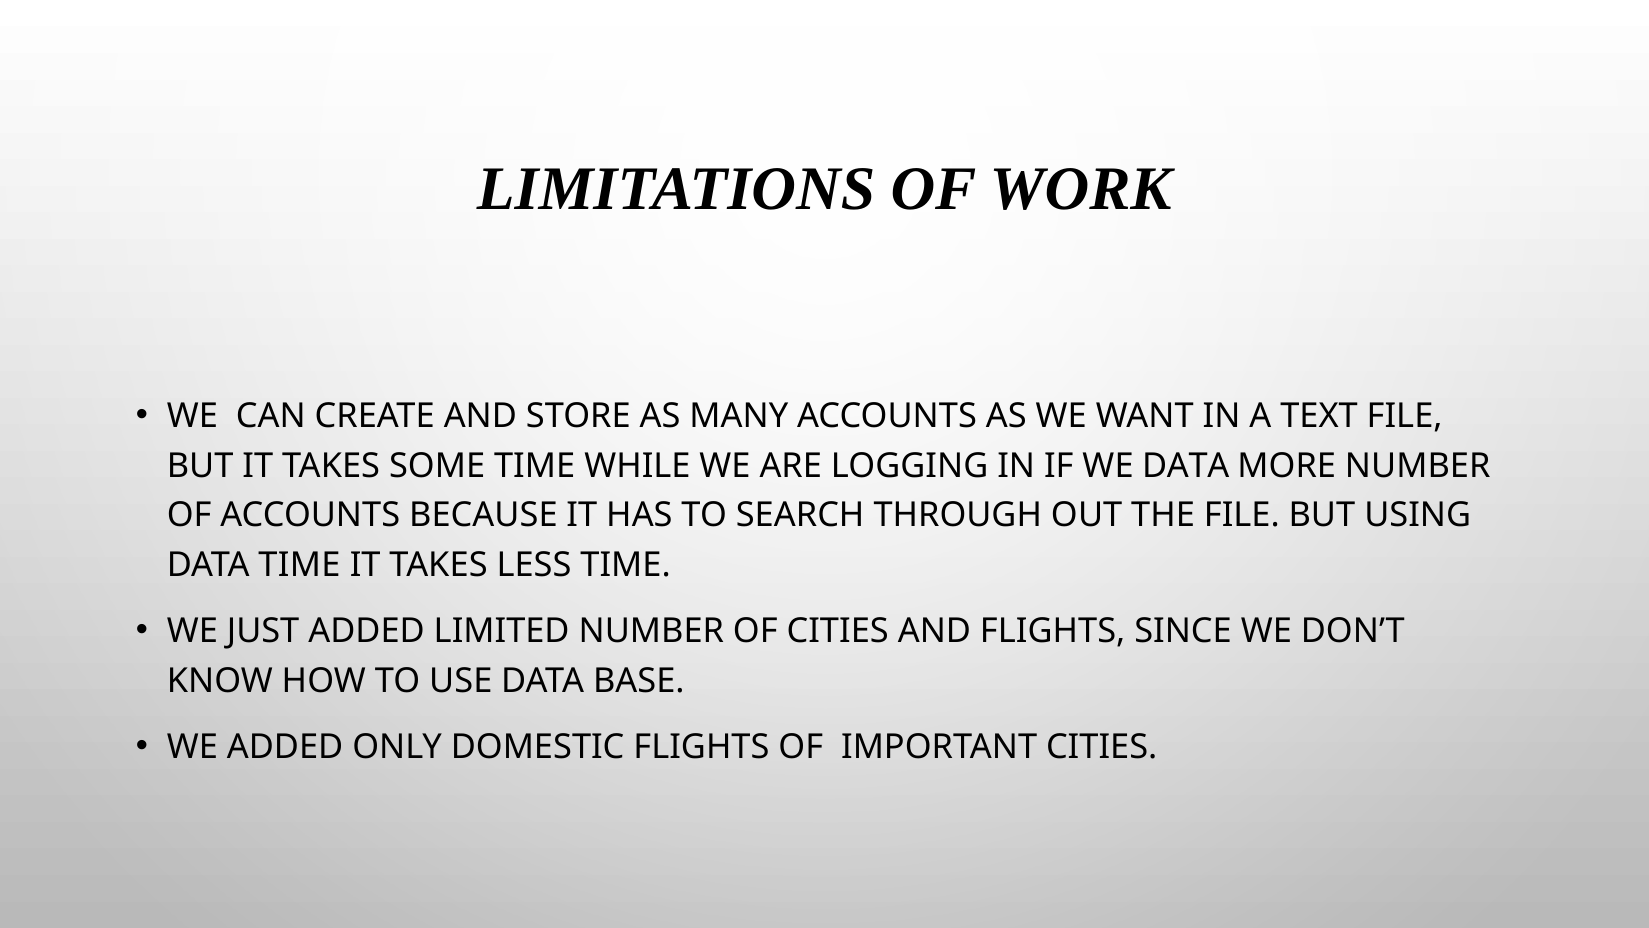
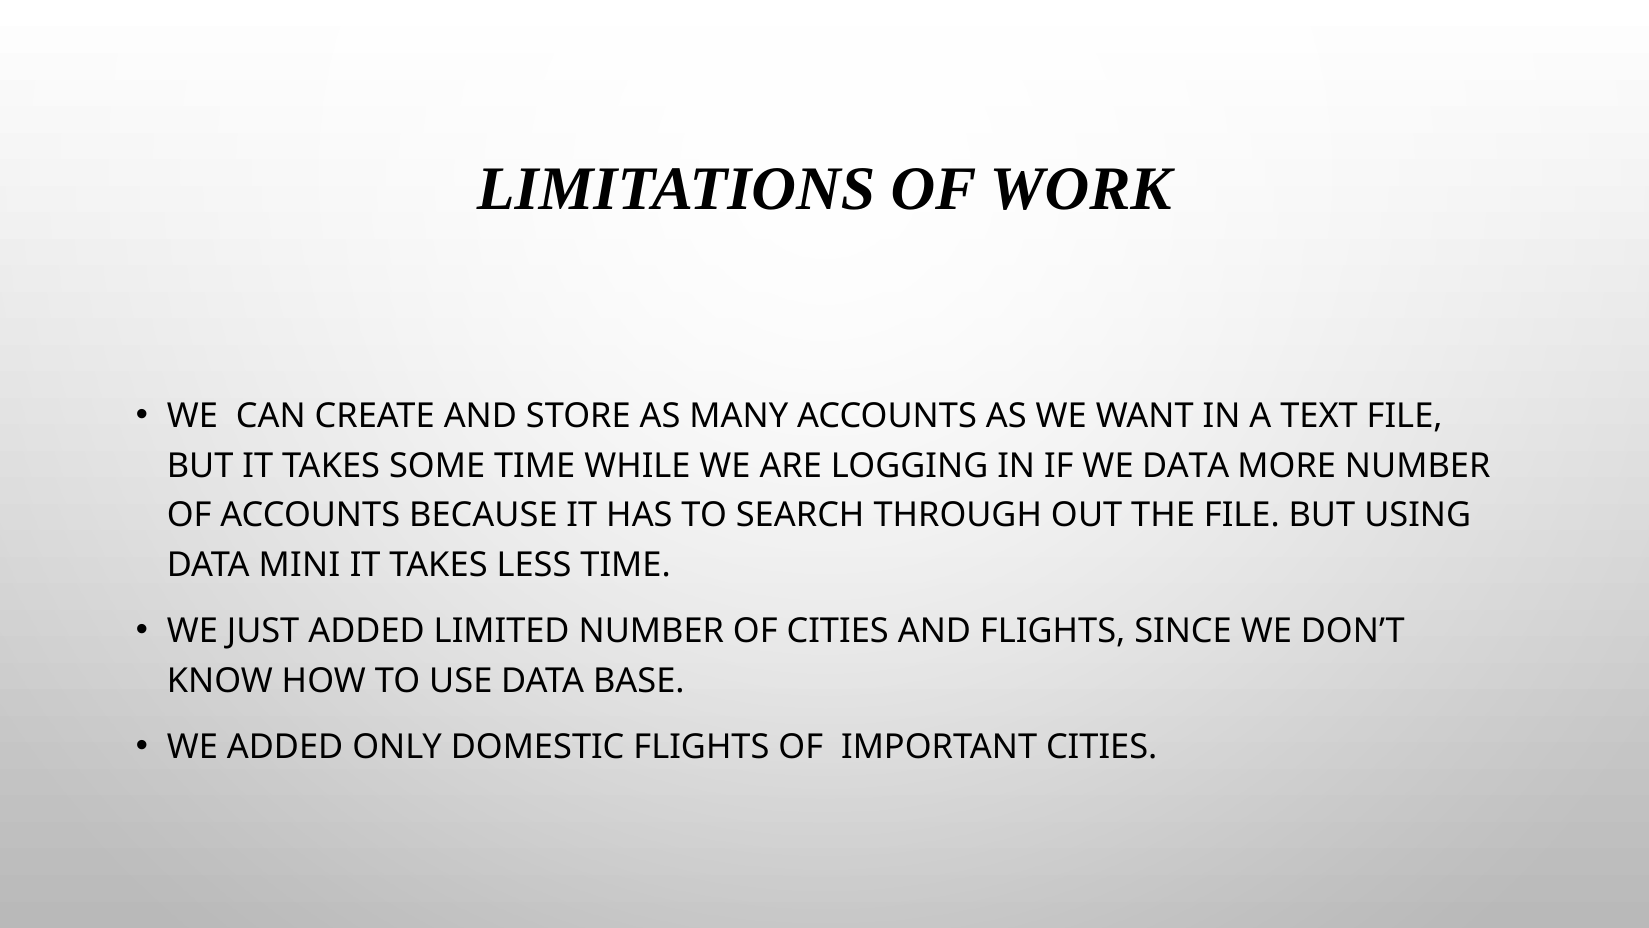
DATA TIME: TIME -> MINI
